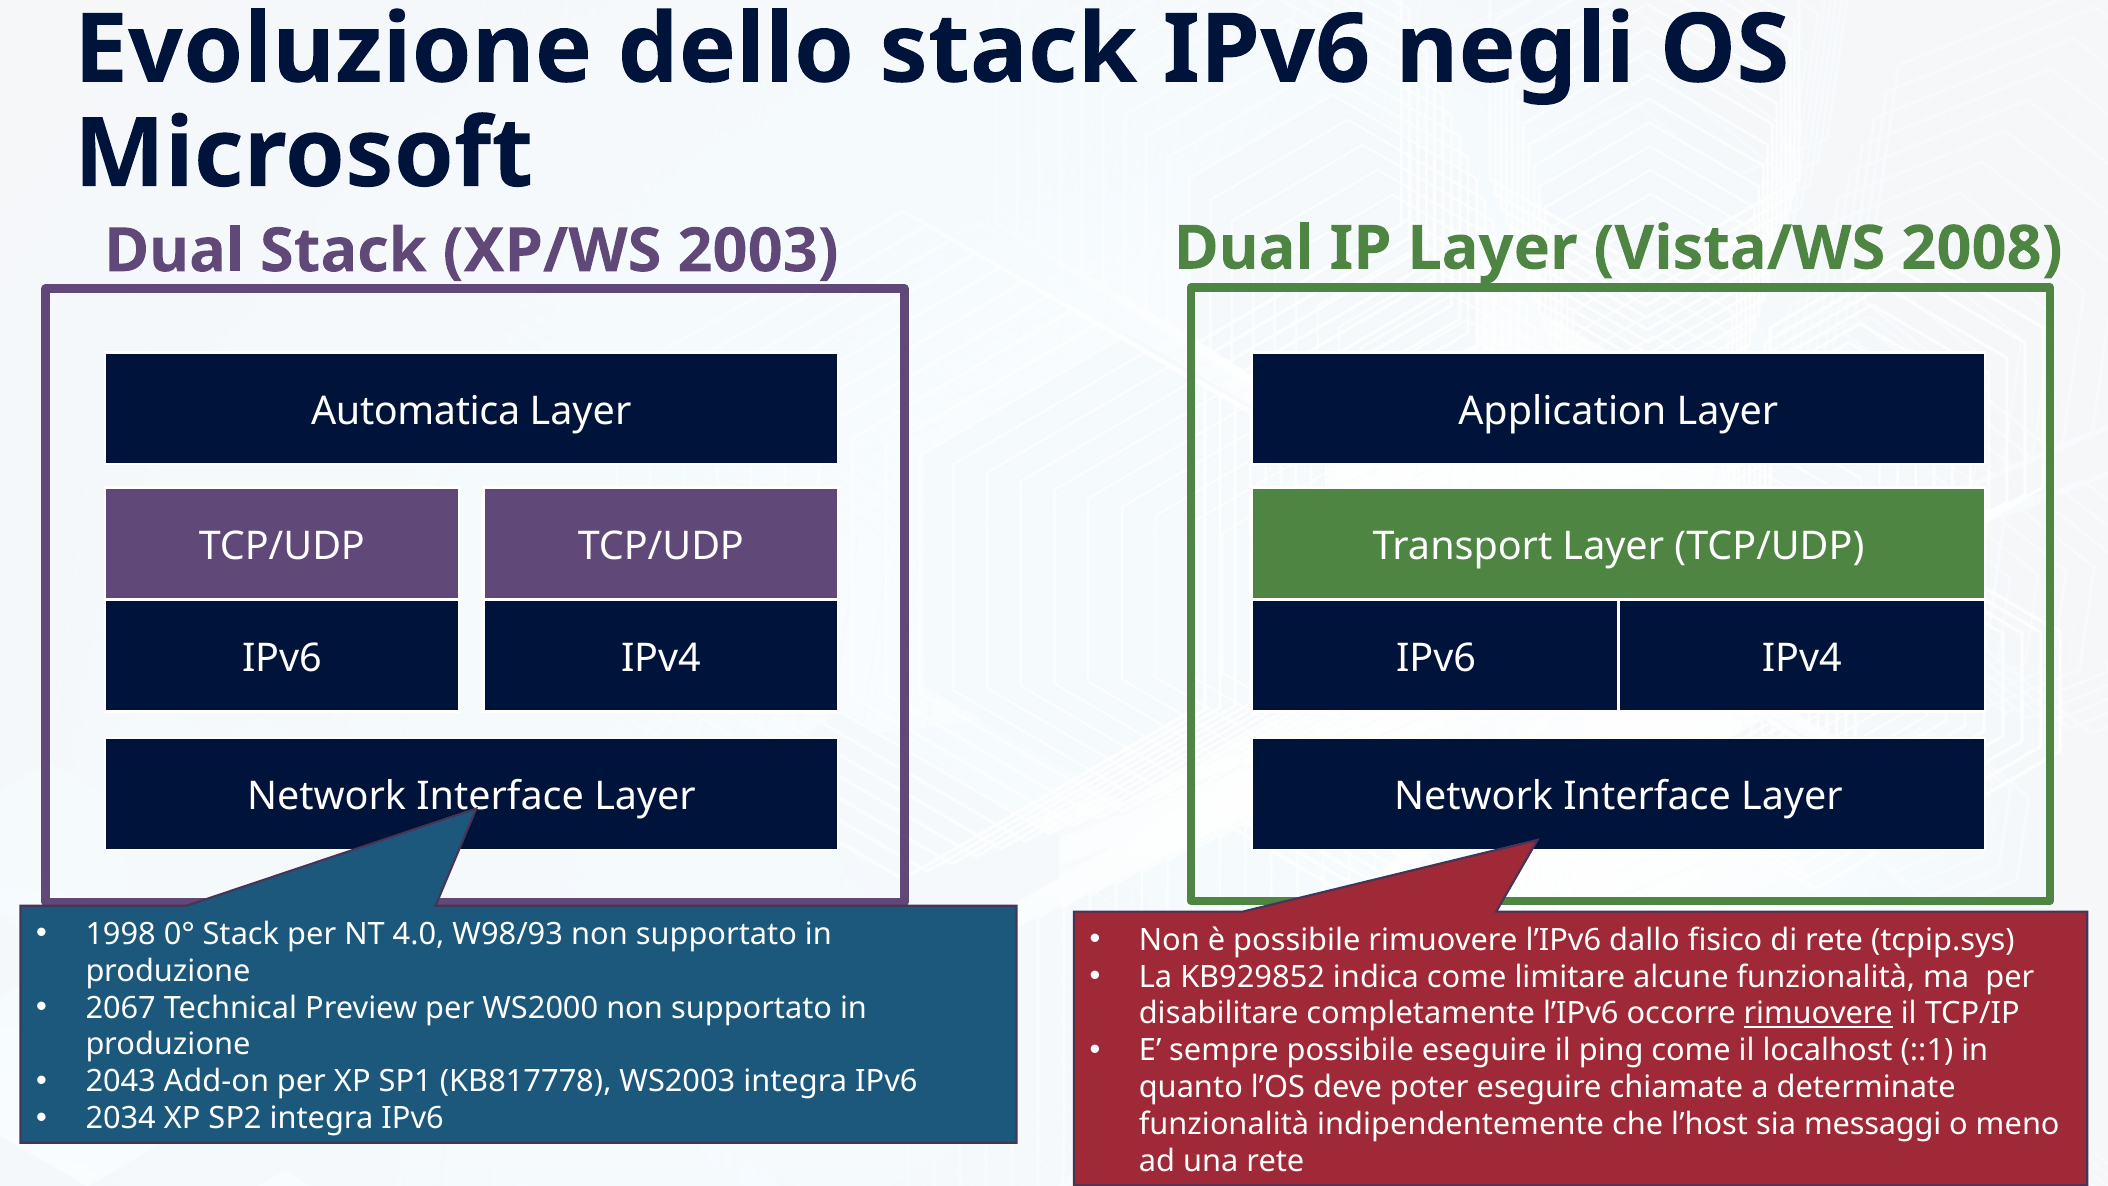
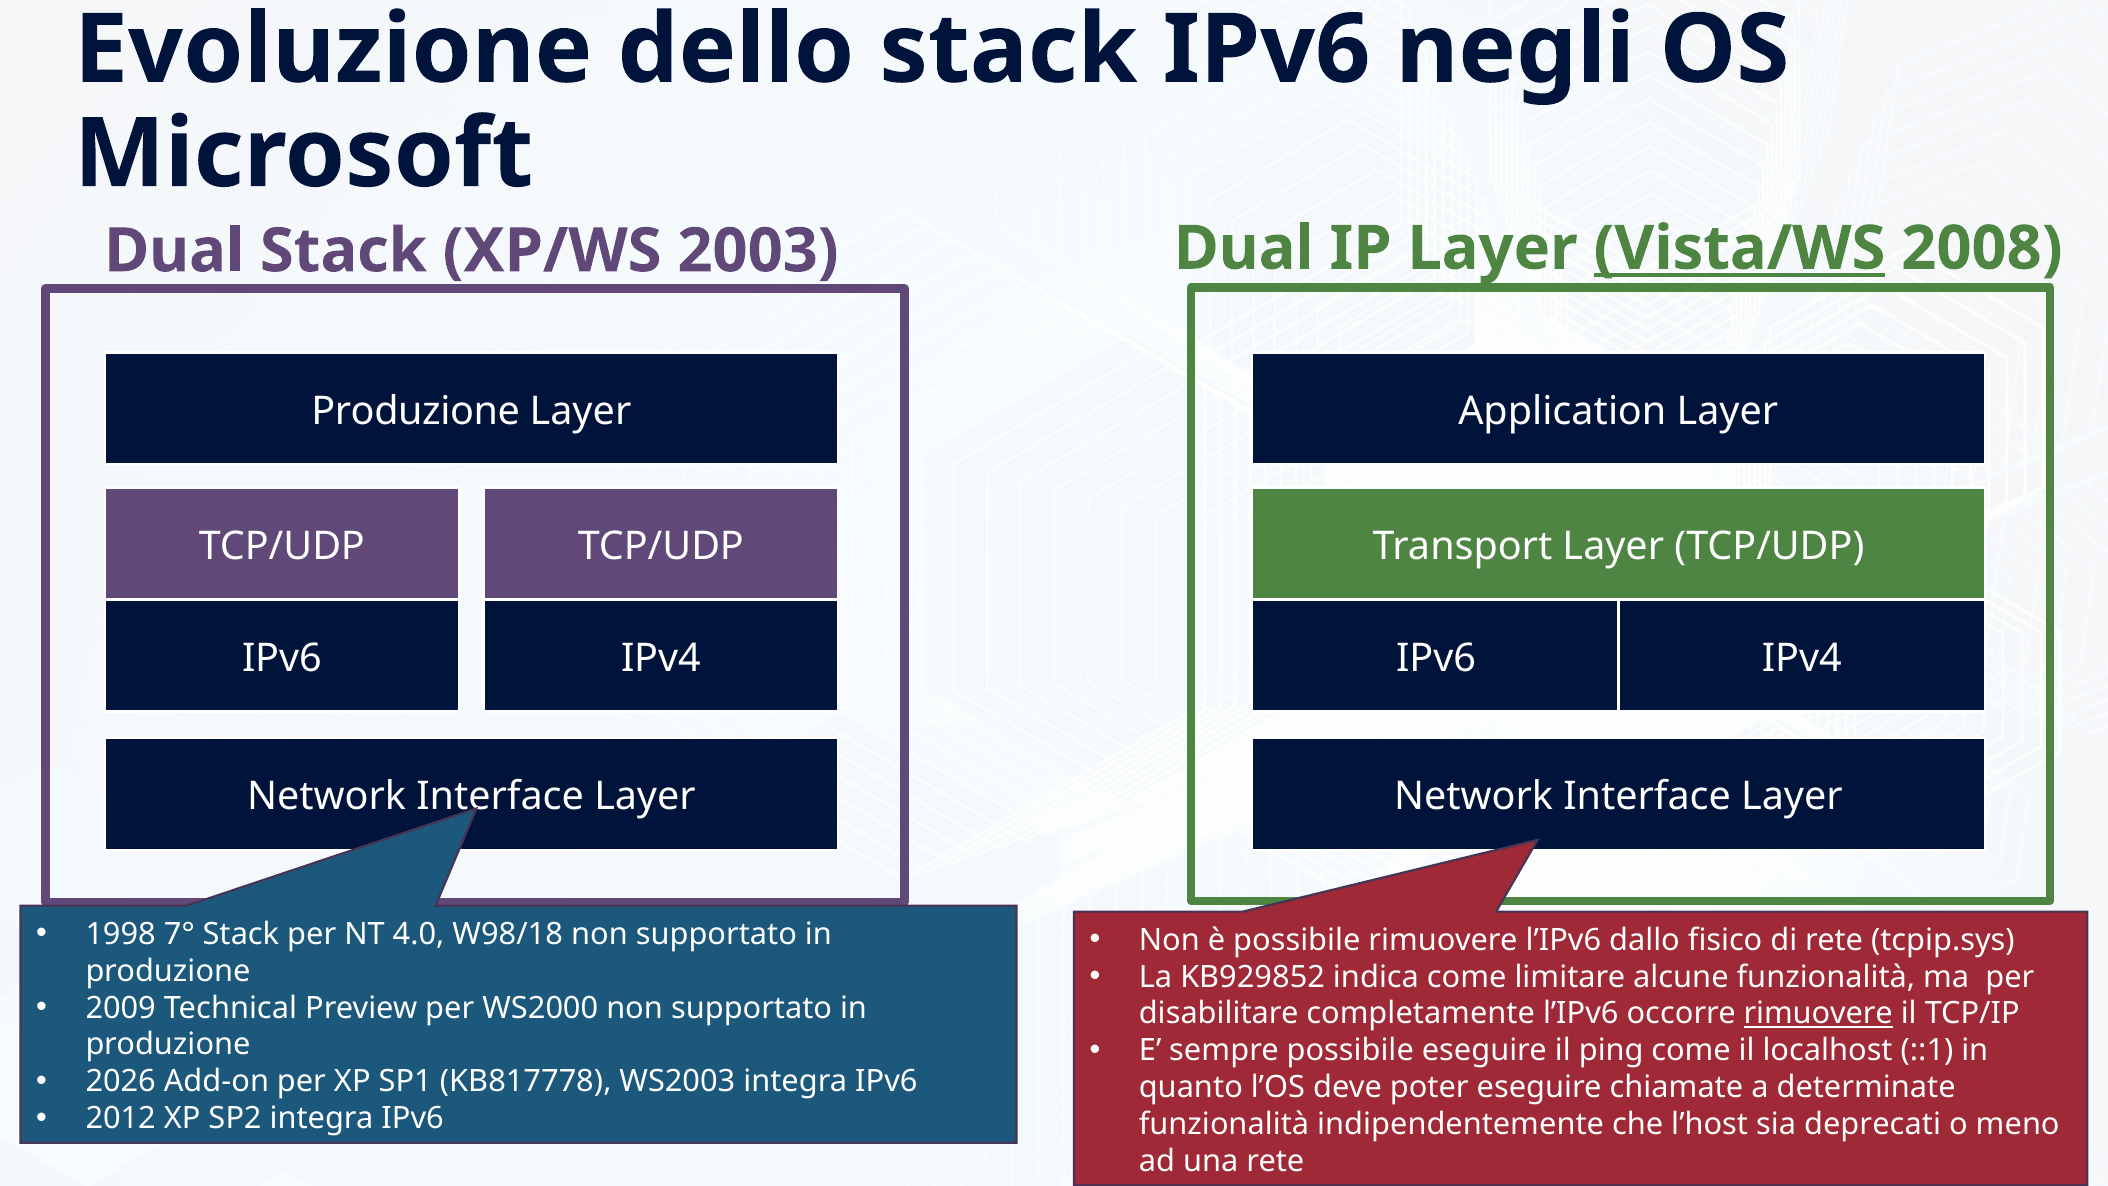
Vista/WS underline: none -> present
Automatica at (416, 411): Automatica -> Produzione
0°: 0° -> 7°
W98/93: W98/93 -> W98/18
2067: 2067 -> 2009
2043: 2043 -> 2026
2034: 2034 -> 2012
messaggi: messaggi -> deprecati
